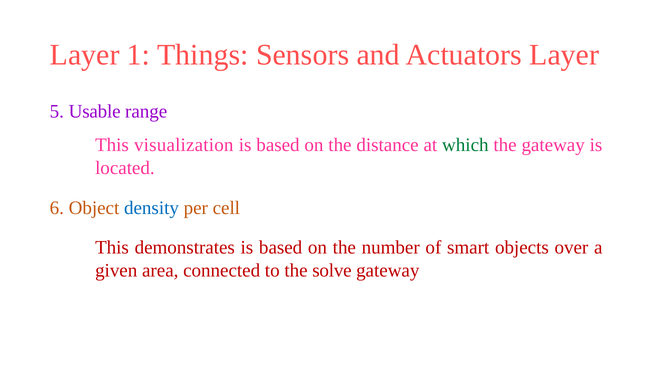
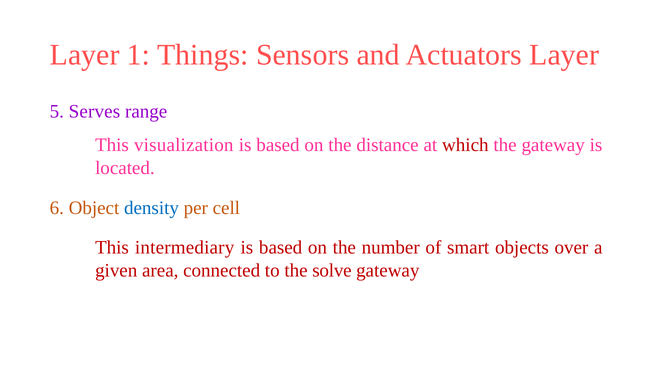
Usable: Usable -> Serves
which colour: green -> red
demonstrates: demonstrates -> intermediary
